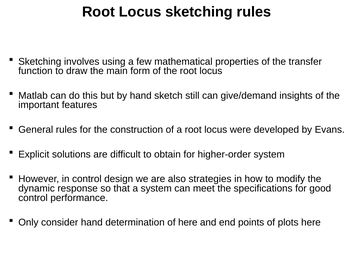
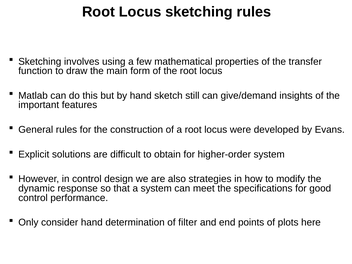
of here: here -> filter
